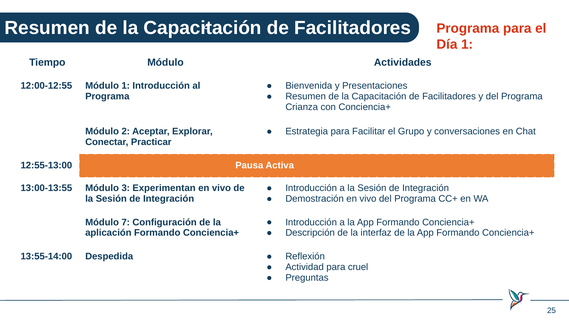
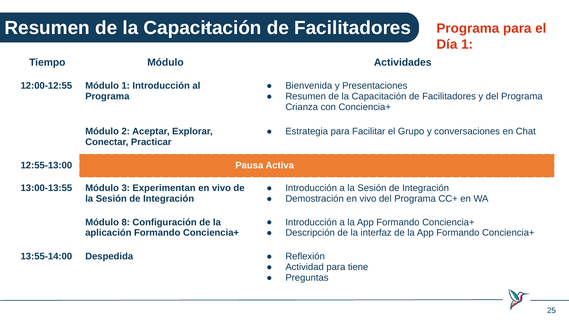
7: 7 -> 8
cruel: cruel -> tiene
